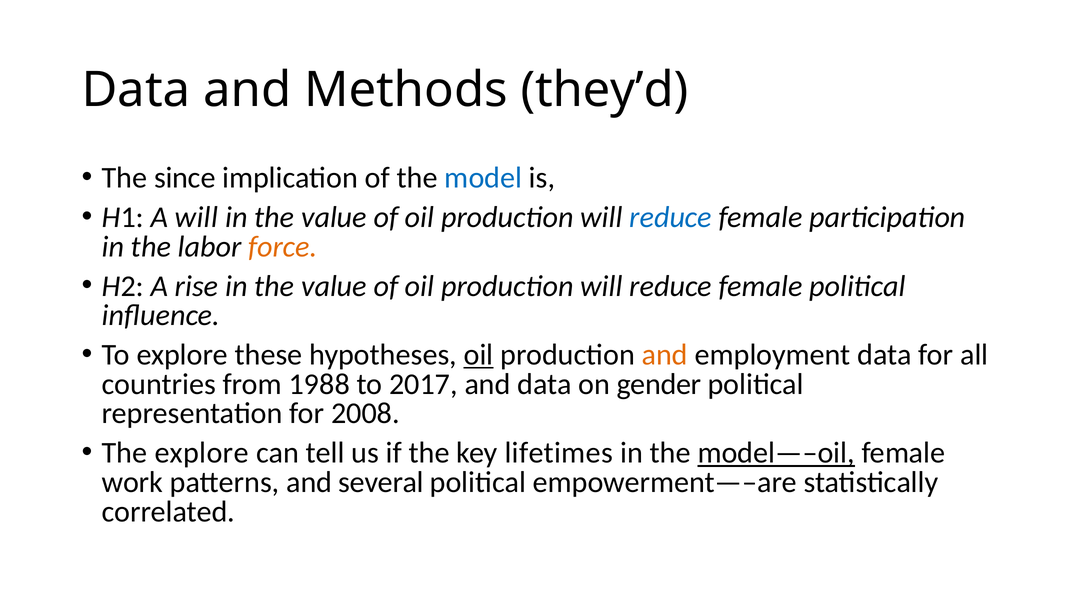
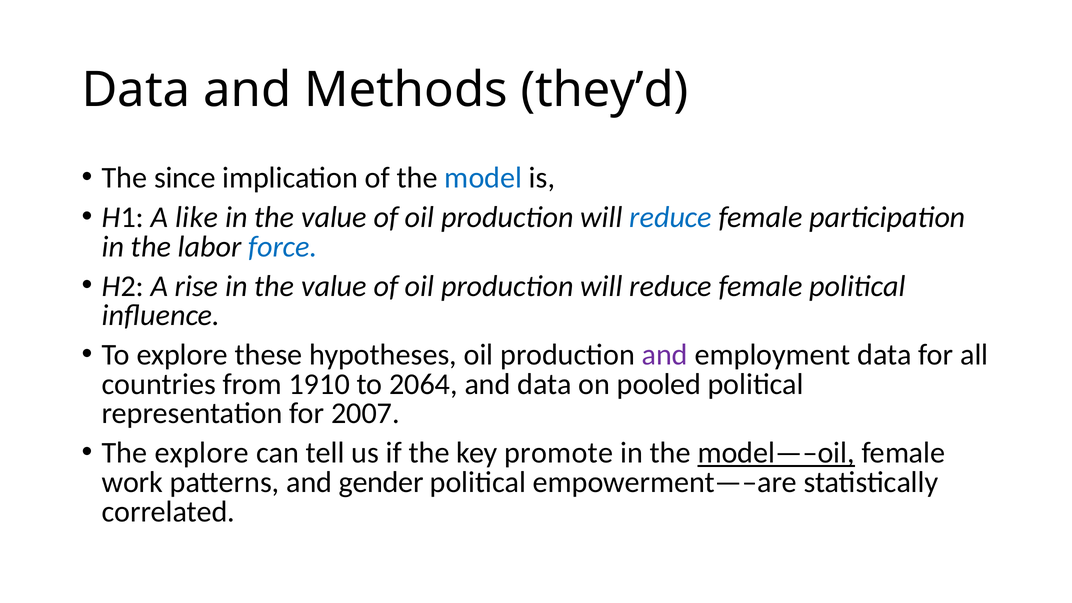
A will: will -> like
force colour: orange -> blue
oil at (479, 355) underline: present -> none
and at (665, 355) colour: orange -> purple
1988: 1988 -> 1910
2017: 2017 -> 2064
gender: gender -> pooled
2008: 2008 -> 2007
lifetimes: lifetimes -> promote
several: several -> gender
